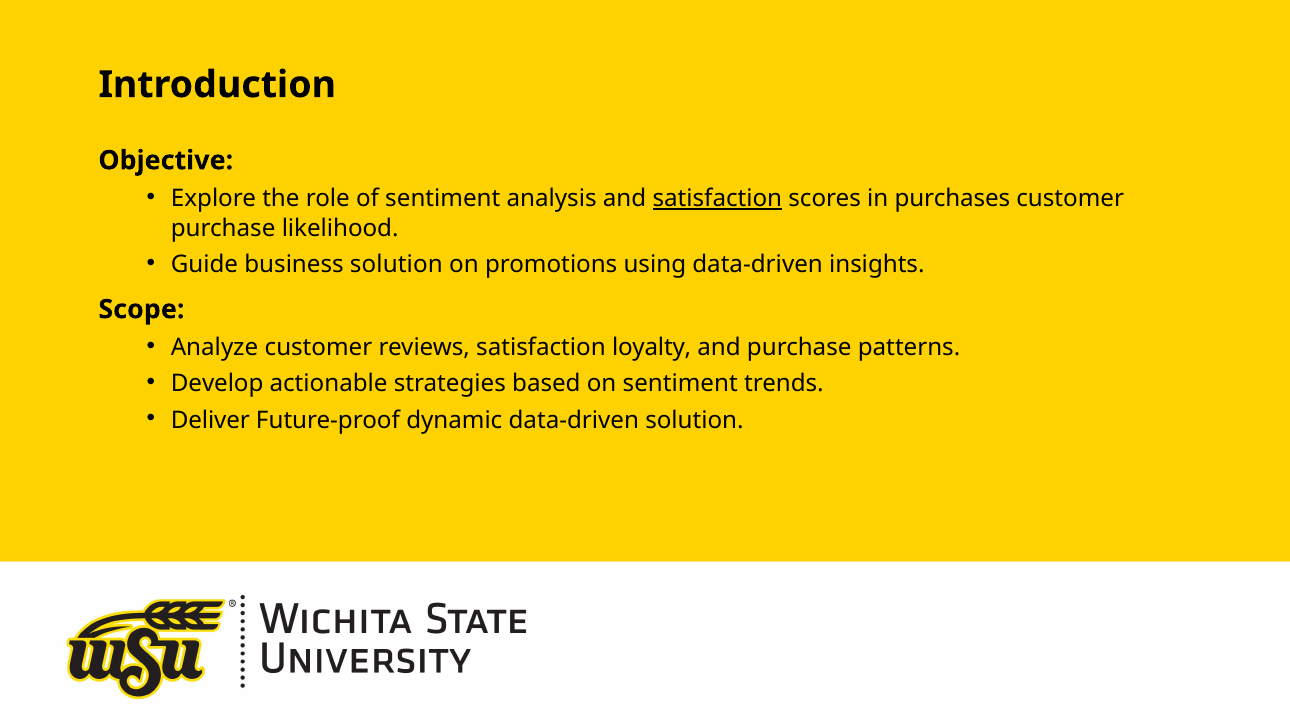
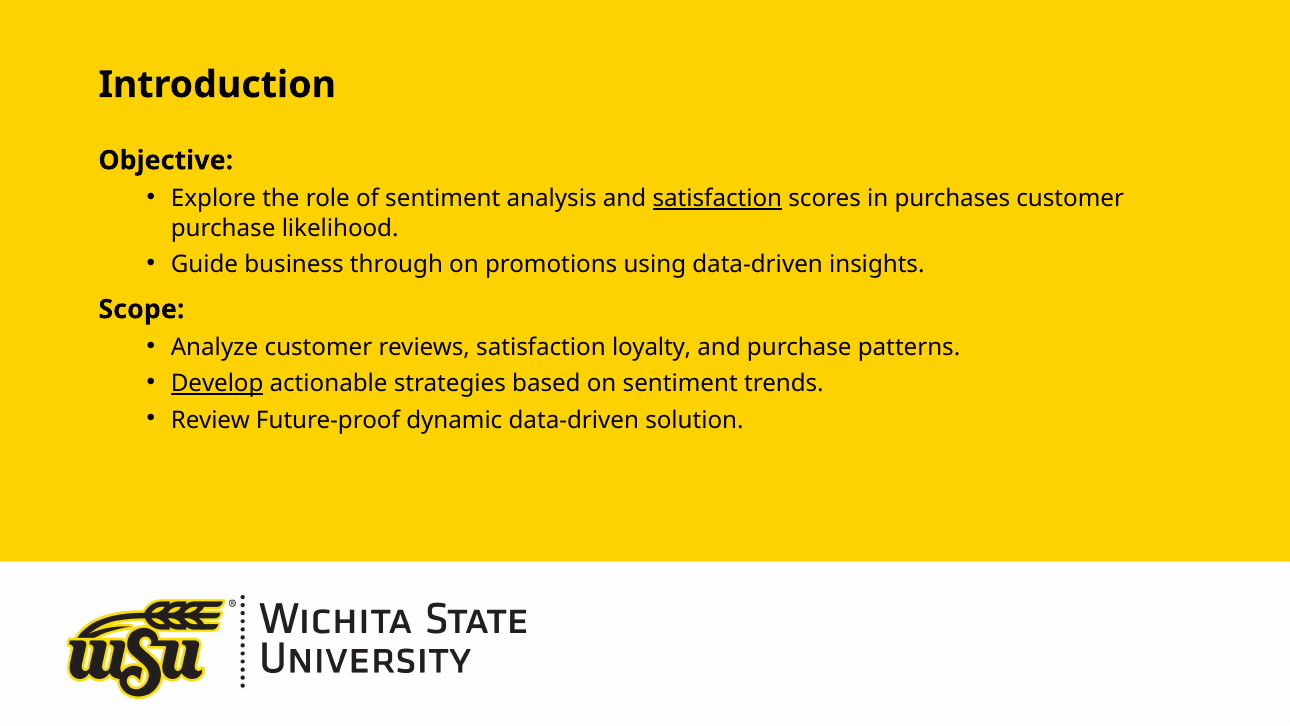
business solution: solution -> through
Develop underline: none -> present
Deliver: Deliver -> Review
